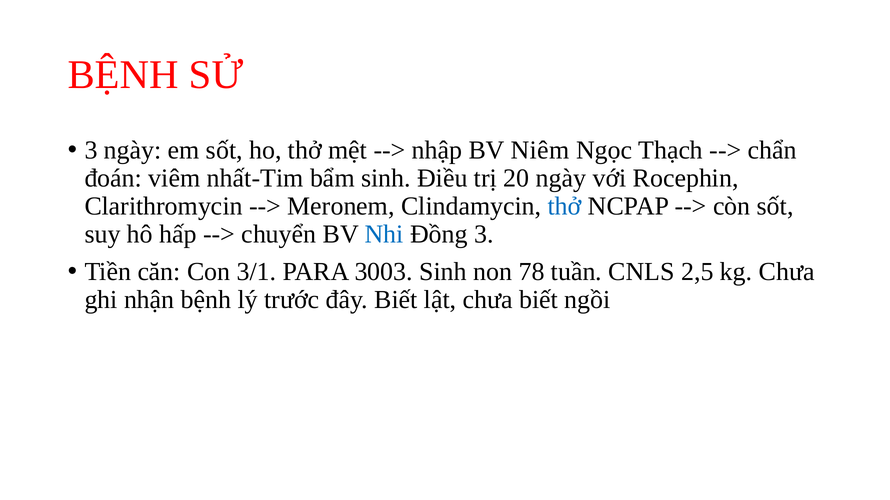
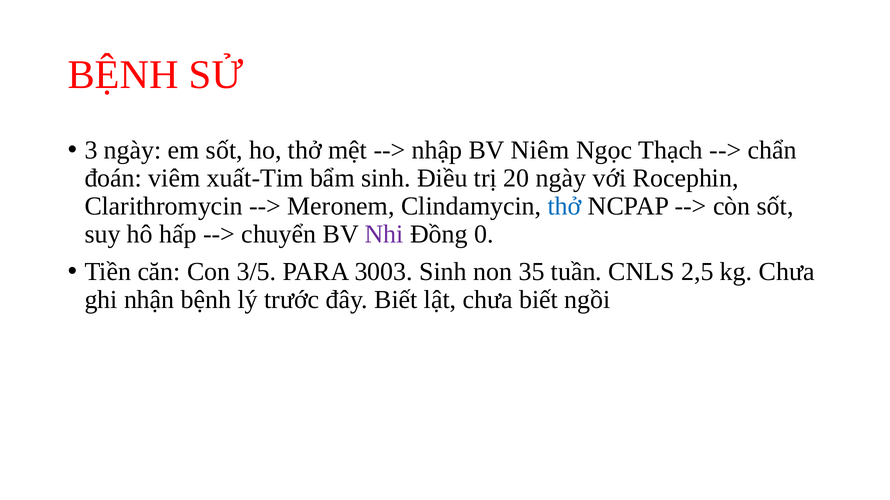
nhất-Tim: nhất-Tim -> xuất-Tim
Nhi colour: blue -> purple
Đồng 3: 3 -> 0
3/1: 3/1 -> 3/5
78: 78 -> 35
